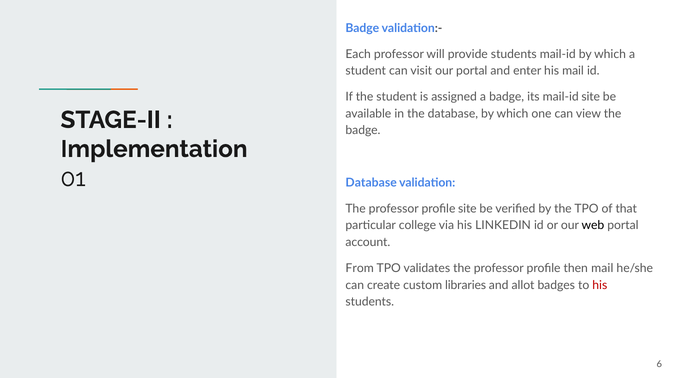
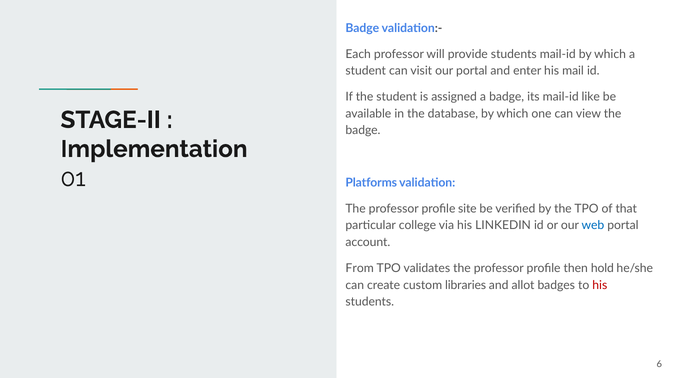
mail-id site: site -> like
Database at (371, 183): Database -> Platforms
web colour: black -> blue
then mail: mail -> hold
